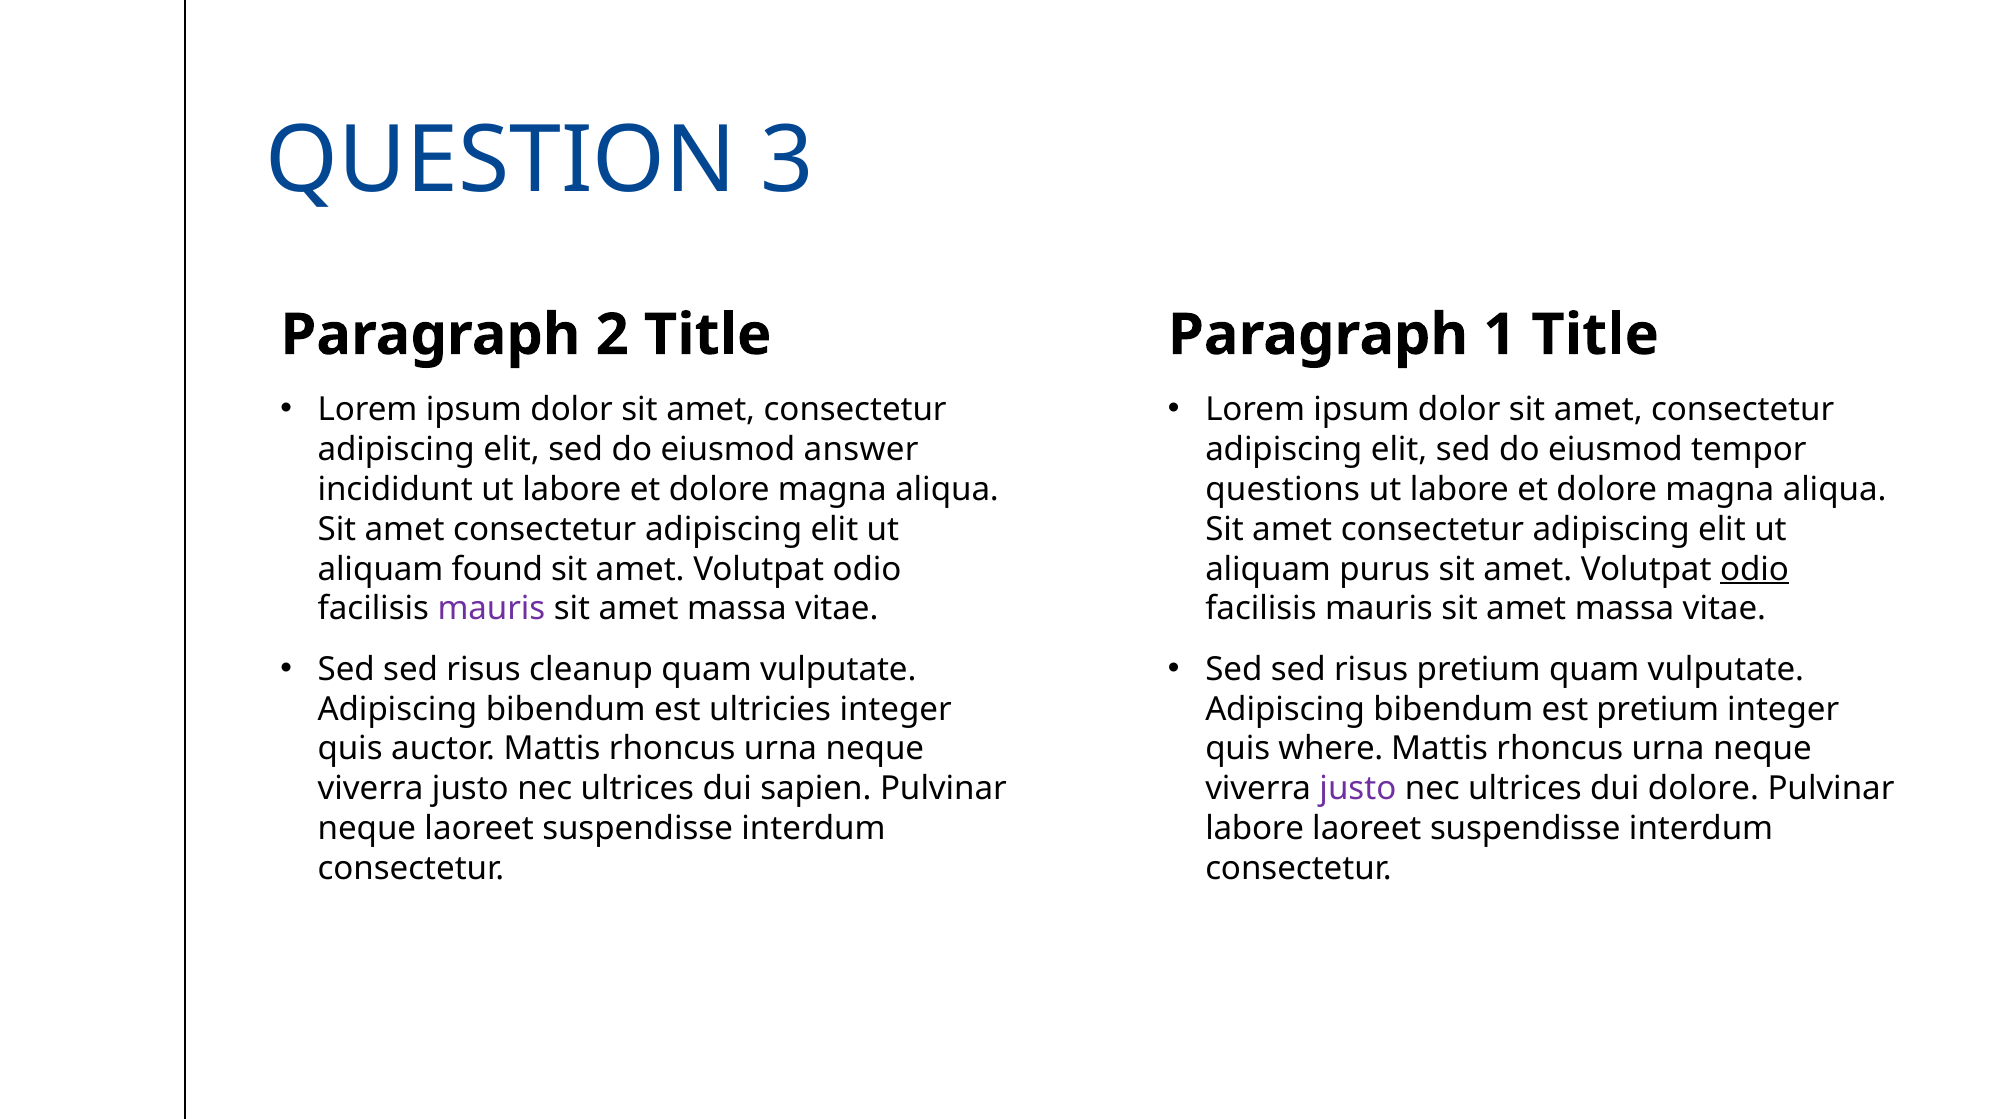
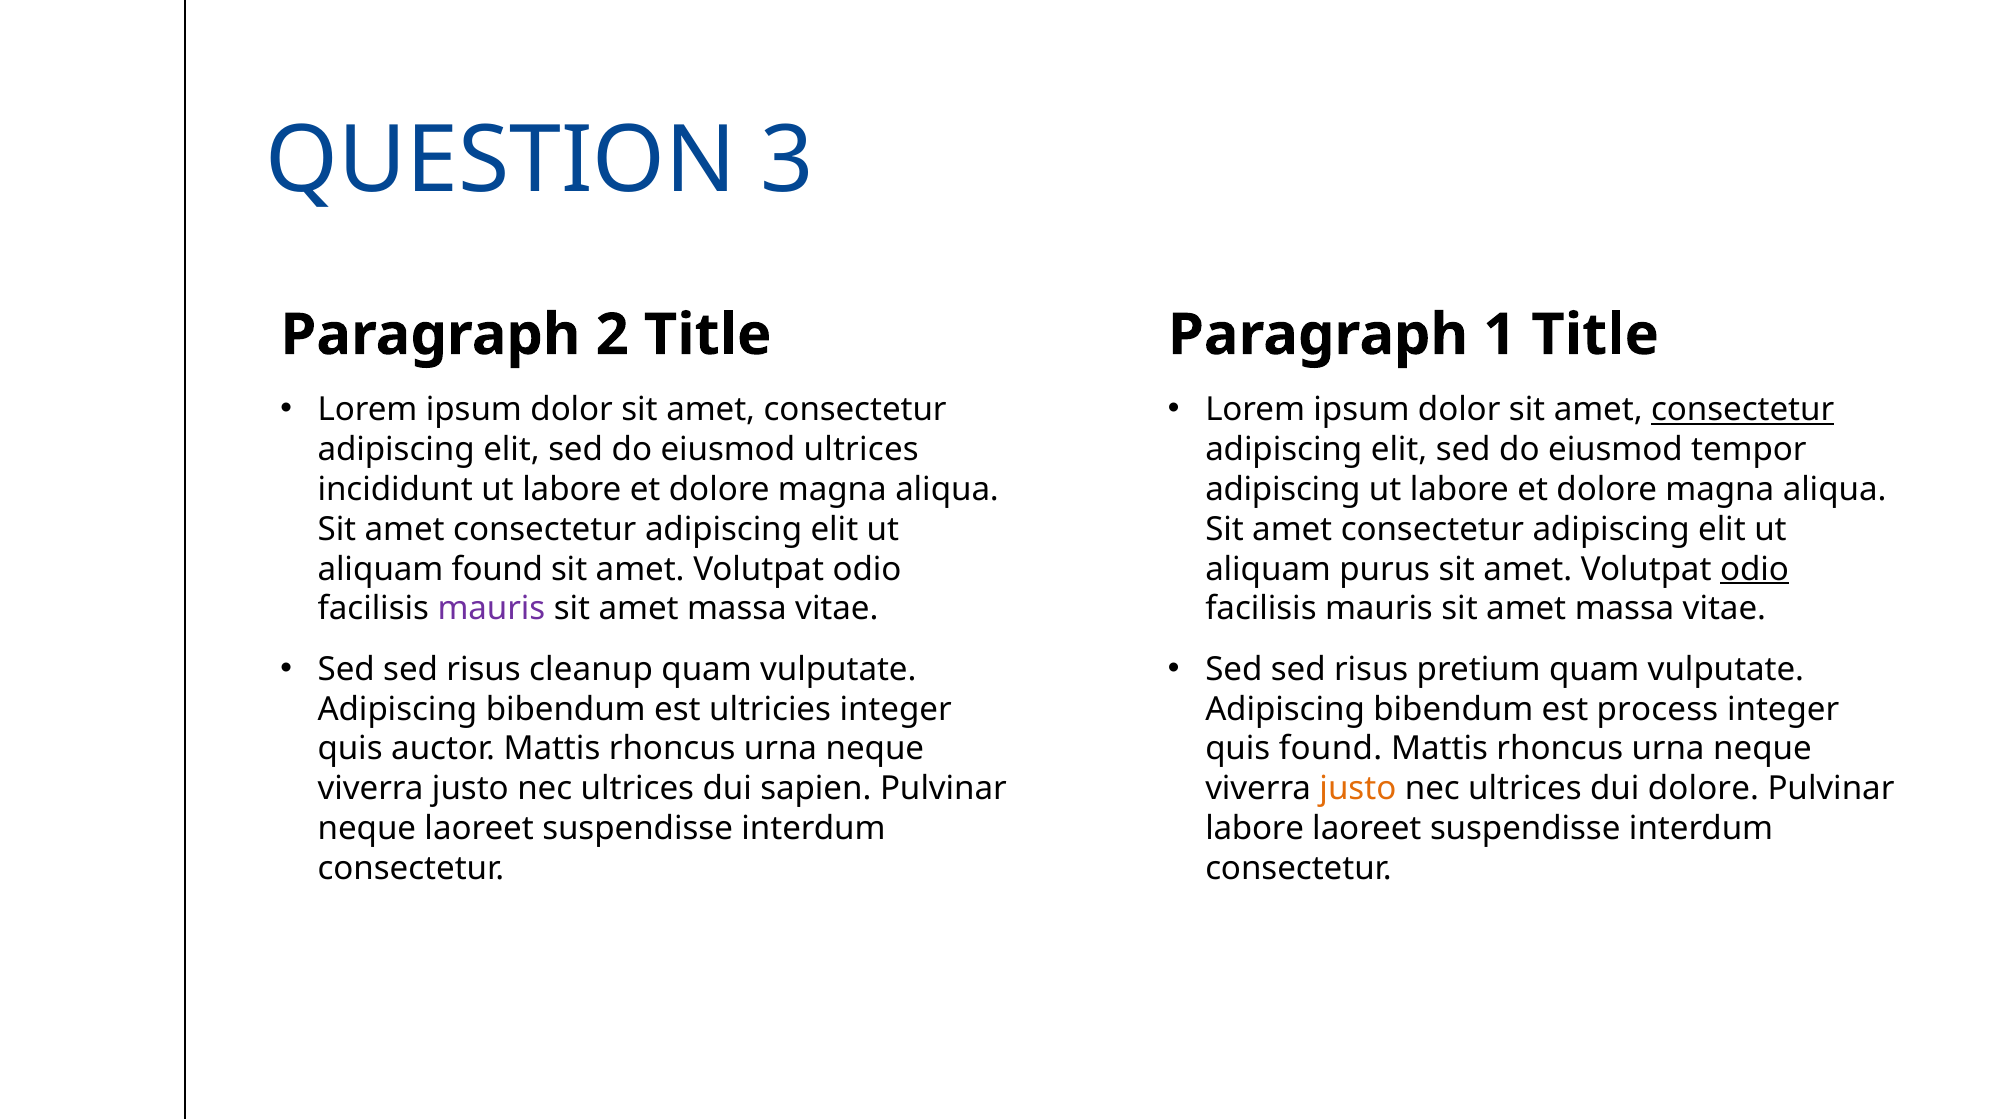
consectetur at (1743, 410) underline: none -> present
eiusmod answer: answer -> ultrices
questions at (1283, 489): questions -> adipiscing
est pretium: pretium -> process
quis where: where -> found
justo at (1358, 788) colour: purple -> orange
